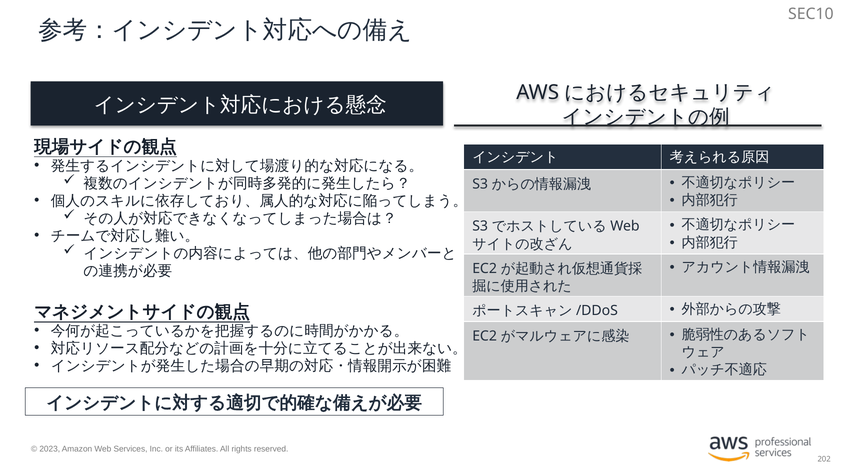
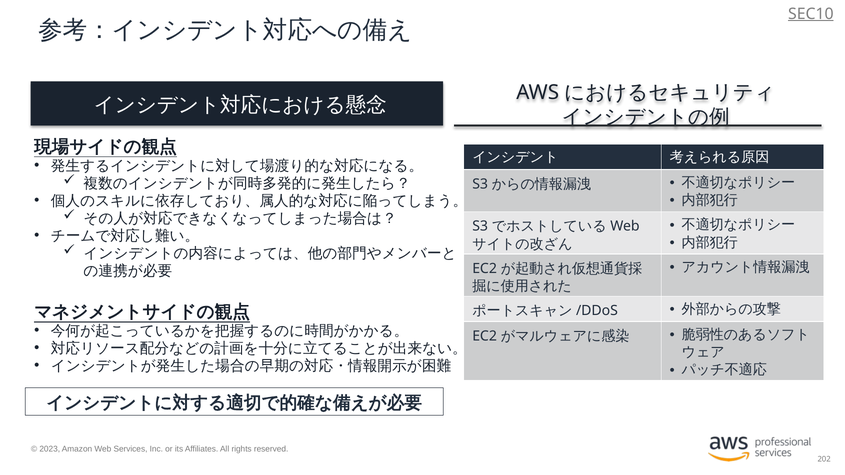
SEC10 underline: none -> present
